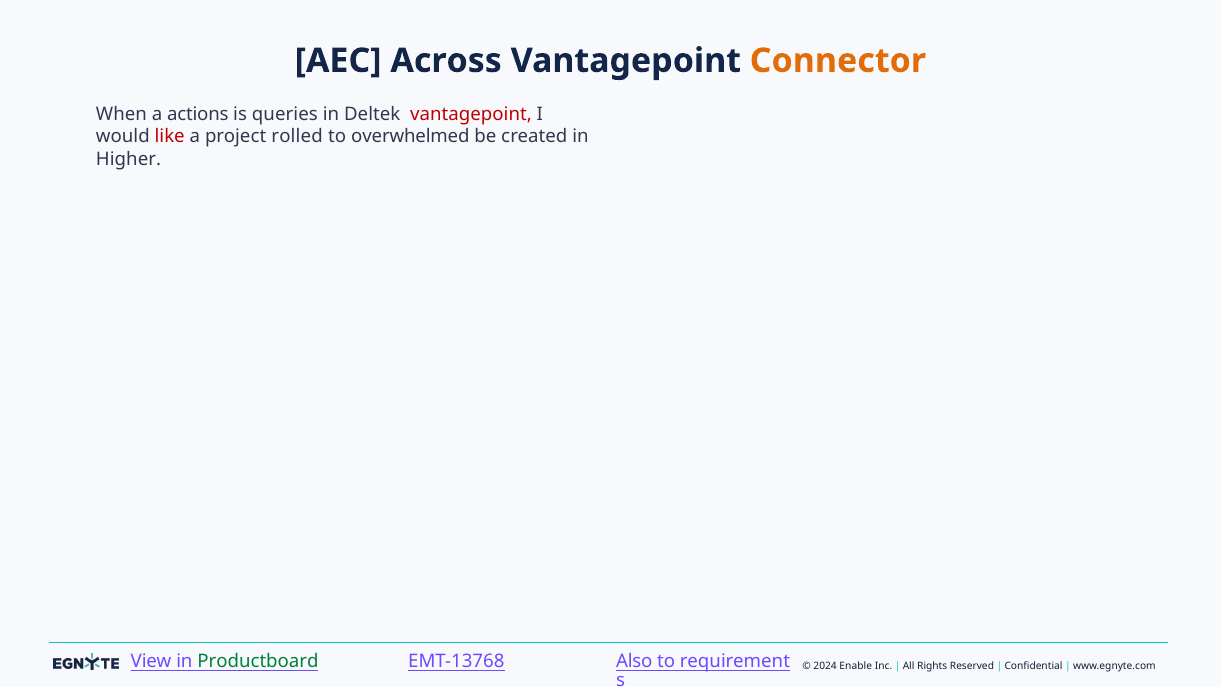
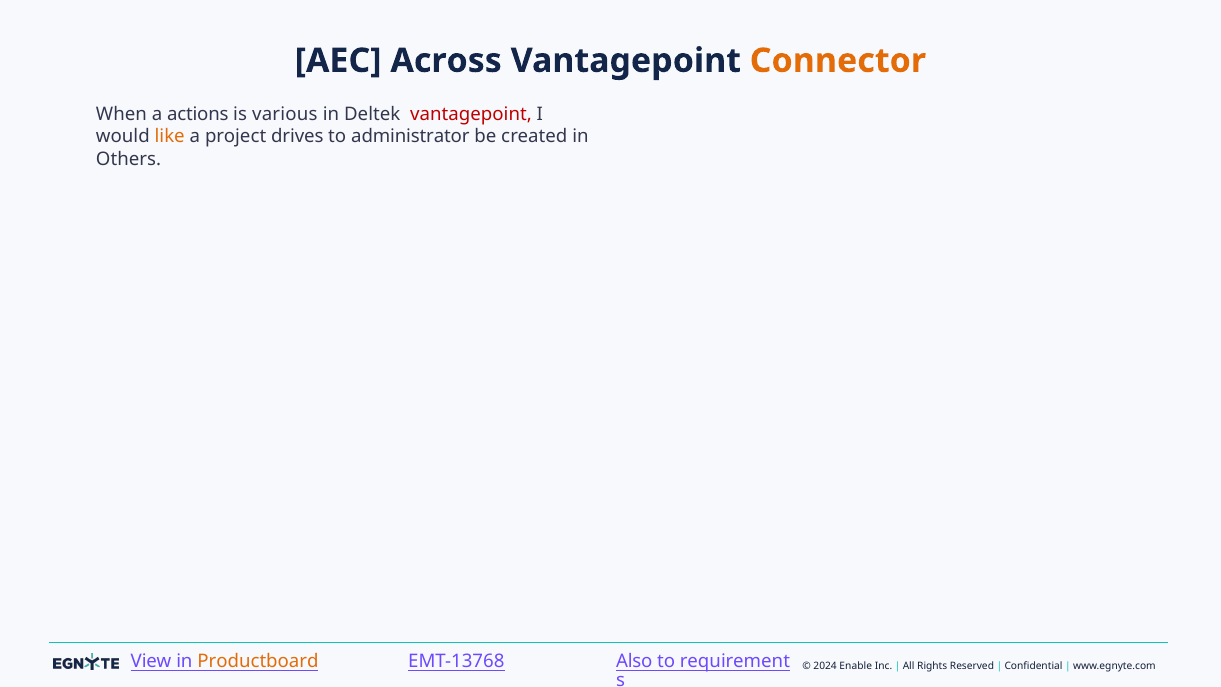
queries: queries -> various
like colour: red -> orange
rolled: rolled -> drives
overwhelmed: overwhelmed -> administrator
Higher: Higher -> Others
Productboard colour: green -> orange
